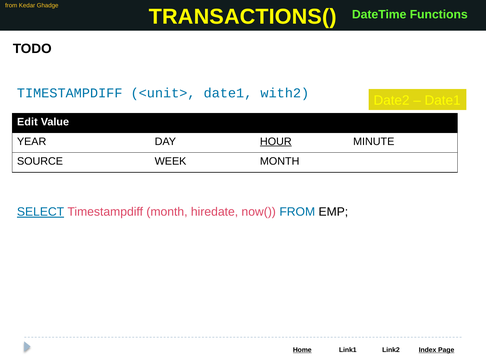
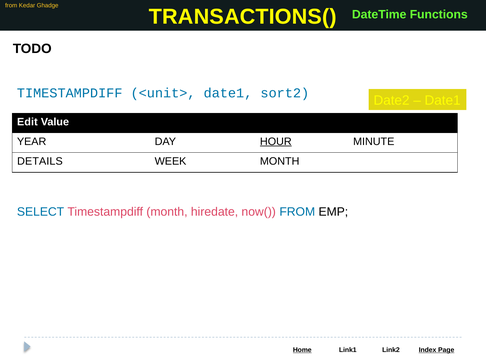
with2: with2 -> sort2
SOURCE: SOURCE -> DETAILS
SELECT underline: present -> none
